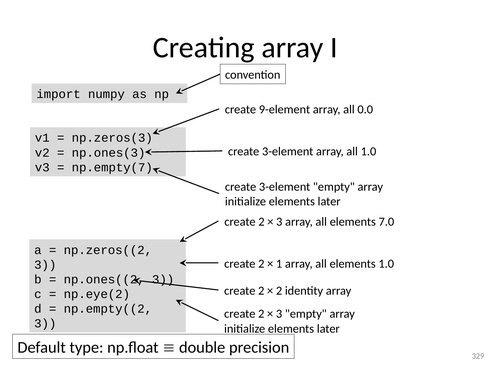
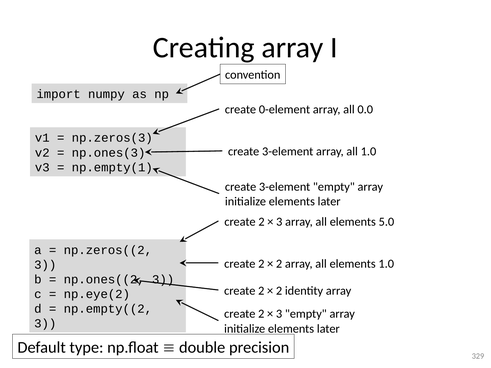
9-element: 9-element -> 0-element
np.empty(7: np.empty(7 -> np.empty(1
7.0: 7.0 -> 5.0
1 at (279, 264): 1 -> 2
